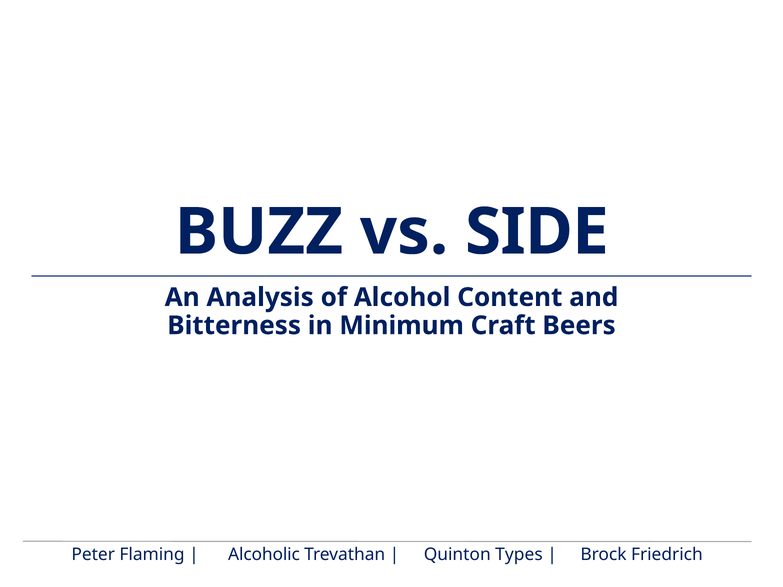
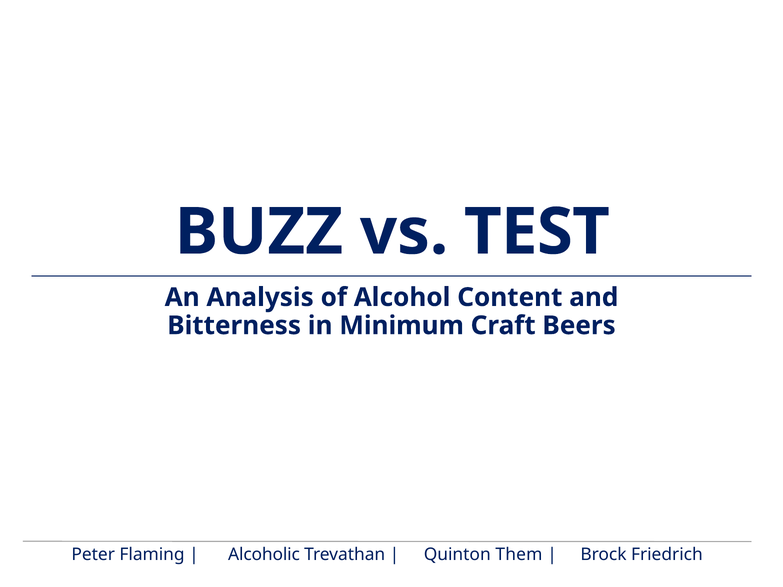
SIDE: SIDE -> TEST
Types: Types -> Them
